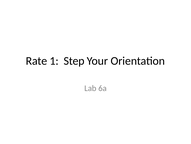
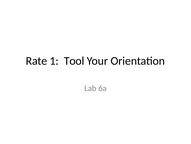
Step: Step -> Tool
